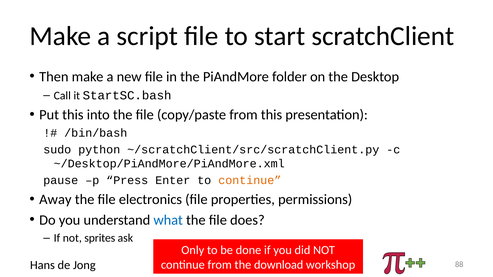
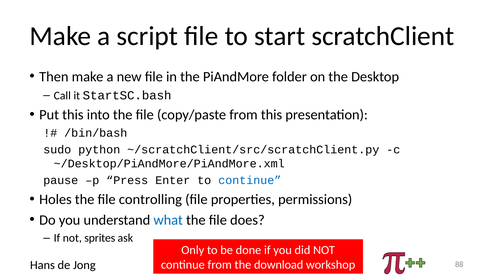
continue at (250, 181) colour: orange -> blue
Away: Away -> Holes
electronics: electronics -> controlling
